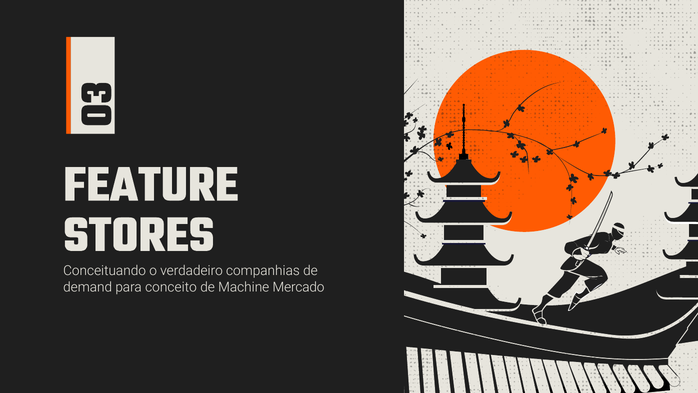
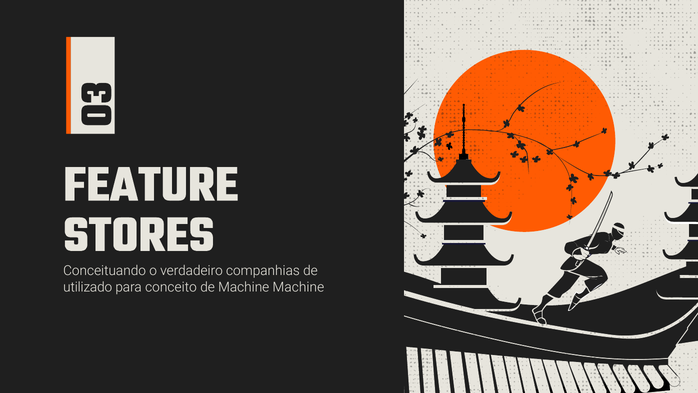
demand: demand -> utilizado
Machine Mercado: Mercado -> Machine
